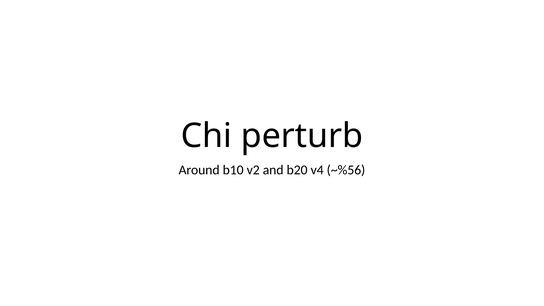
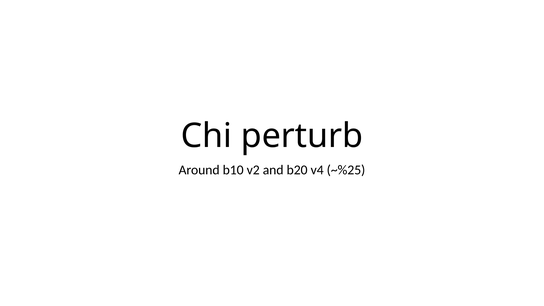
~%56: ~%56 -> ~%25
